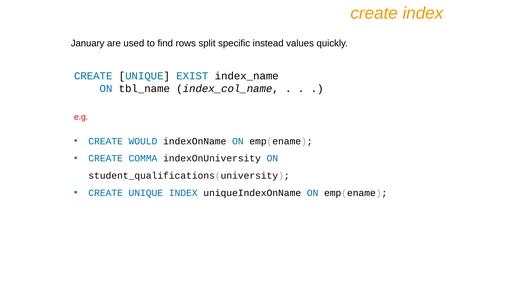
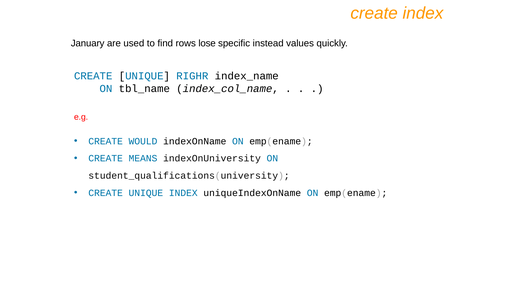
split: split -> lose
EXIST: EXIST -> RIGHR
COMMA: COMMA -> MEANS
